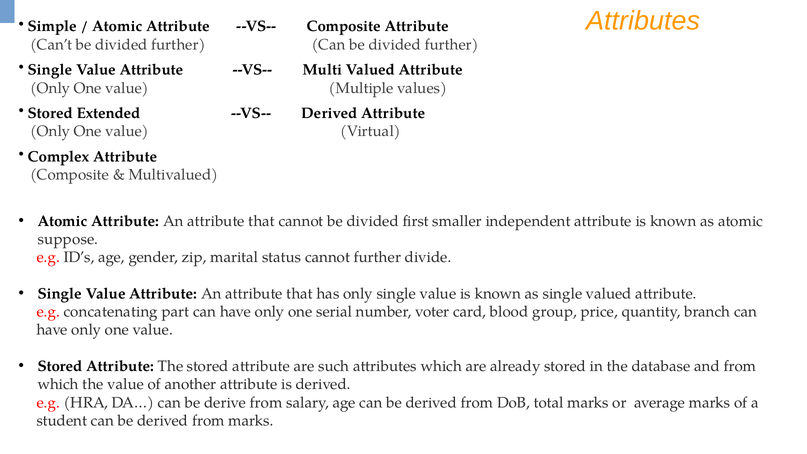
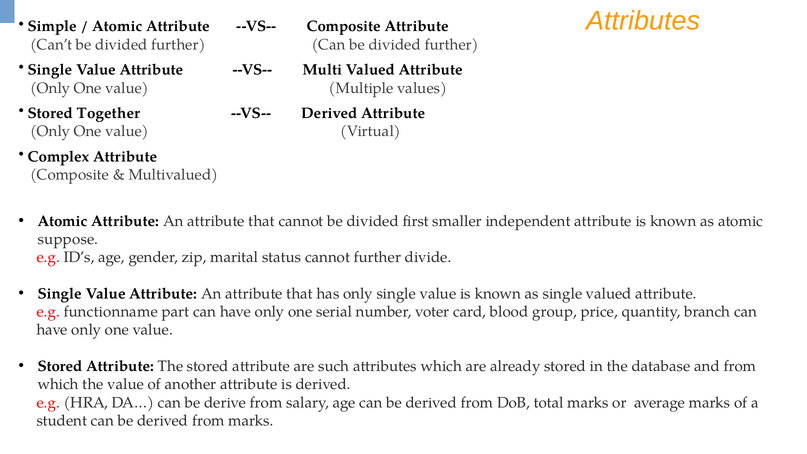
Extended: Extended -> Together
concatenating: concatenating -> functionname
